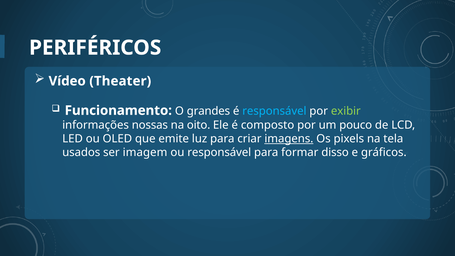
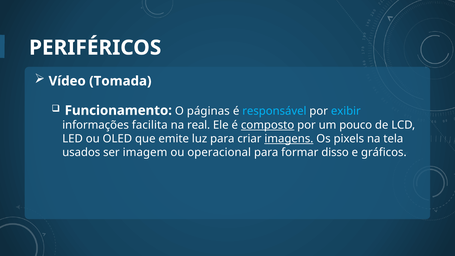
Theater: Theater -> Tomada
grandes: grandes -> páginas
exibir colour: light green -> light blue
nossas: nossas -> facilita
oito: oito -> real
composto underline: none -> present
ou responsável: responsável -> operacional
